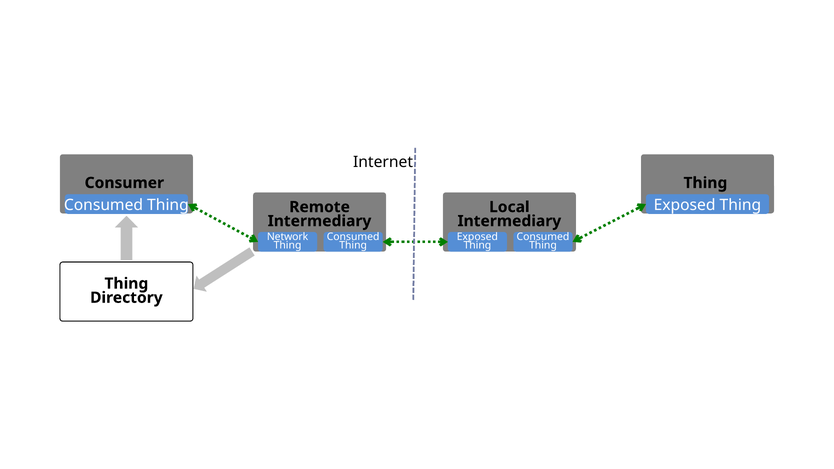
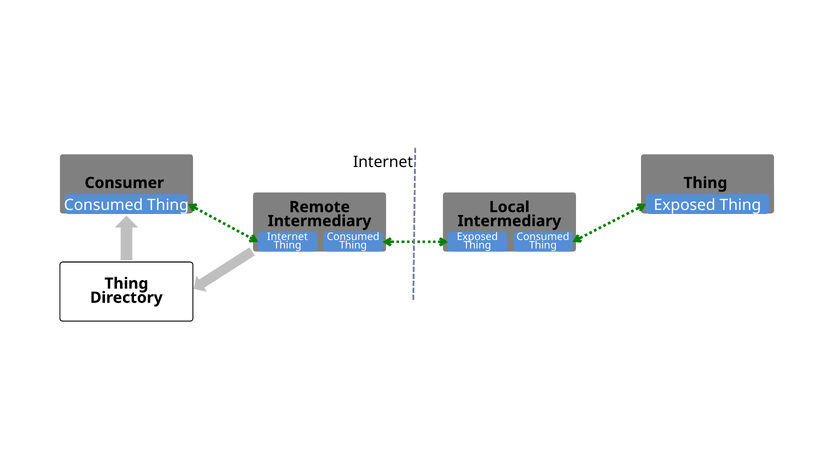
Network at (288, 237): Network -> Internet
